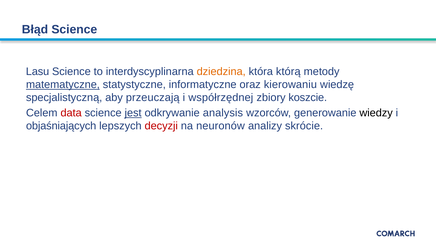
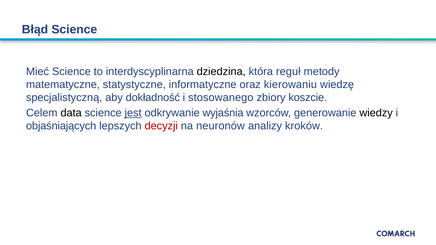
Lasu: Lasu -> Mieć
dziedzina colour: orange -> black
którą: którą -> reguł
matematyczne underline: present -> none
przeuczają: przeuczają -> dokładność
współrzędnej: współrzędnej -> stosowanego
data colour: red -> black
analysis: analysis -> wyjaśnia
skrócie: skrócie -> kroków
